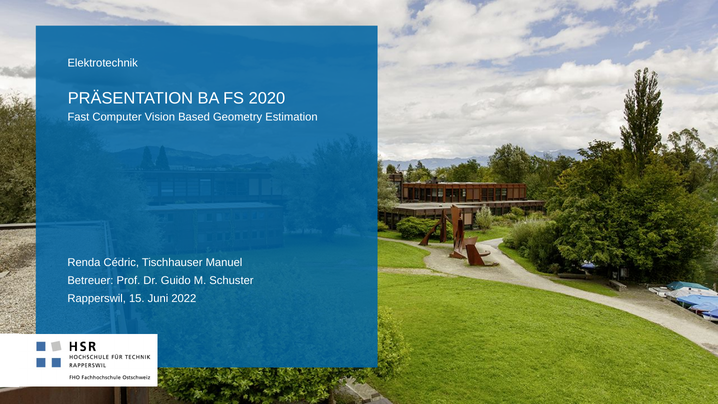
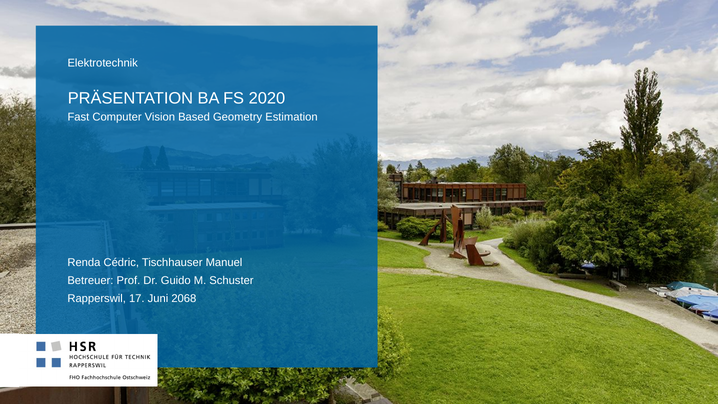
15: 15 -> 17
2022: 2022 -> 2068
